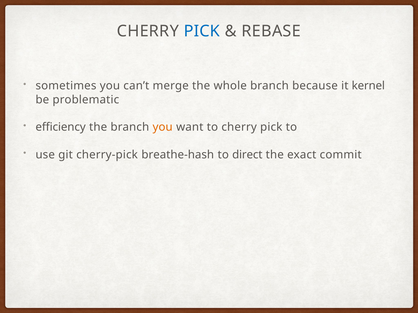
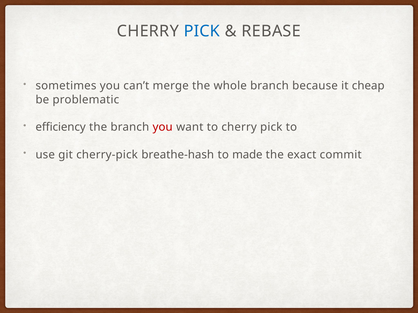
kernel: kernel -> cheap
you at (163, 127) colour: orange -> red
direct: direct -> made
